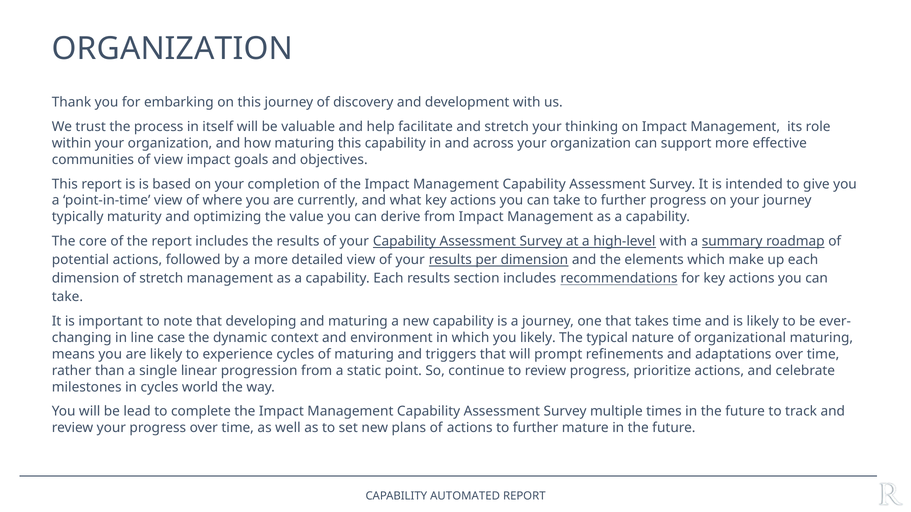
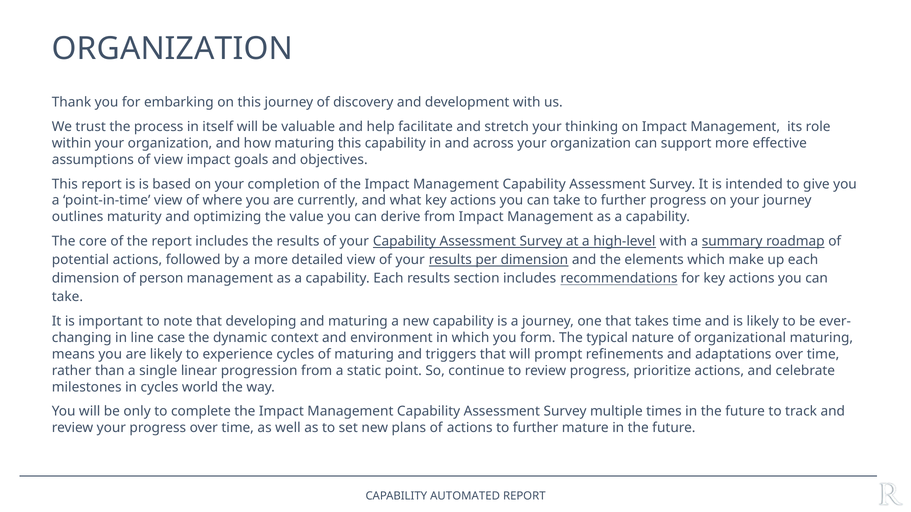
communities: communities -> assumptions
typically: typically -> outlines
of stretch: stretch -> person
you likely: likely -> form
lead: lead -> only
